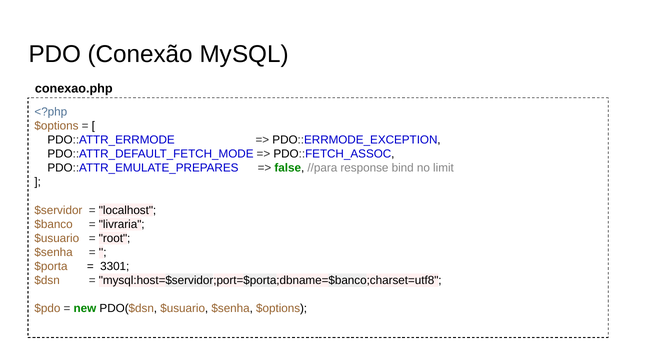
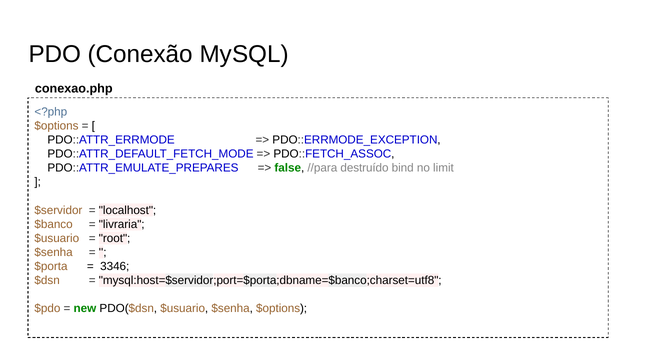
response: response -> destruído
3301: 3301 -> 3346
